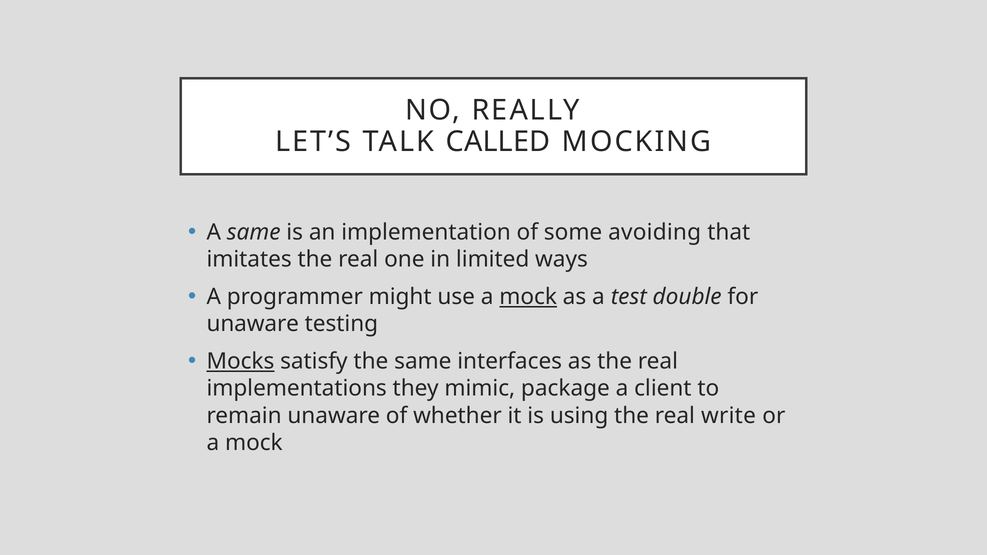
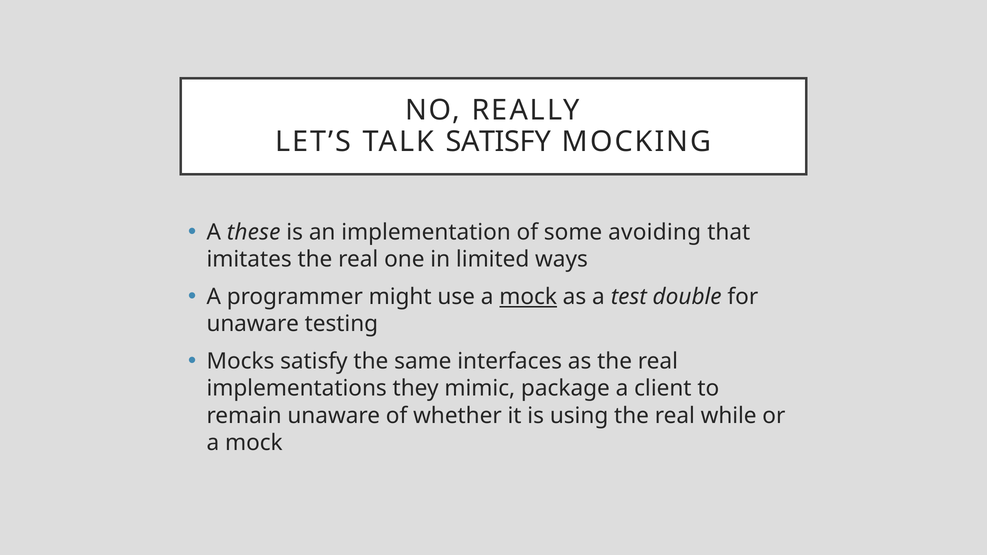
TALK CALLED: CALLED -> SATISFY
A same: same -> these
Mocks underline: present -> none
write: write -> while
